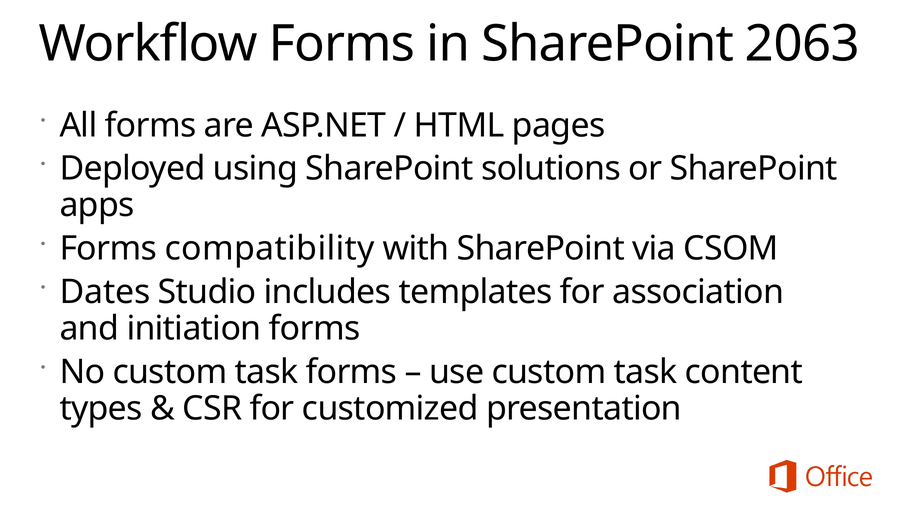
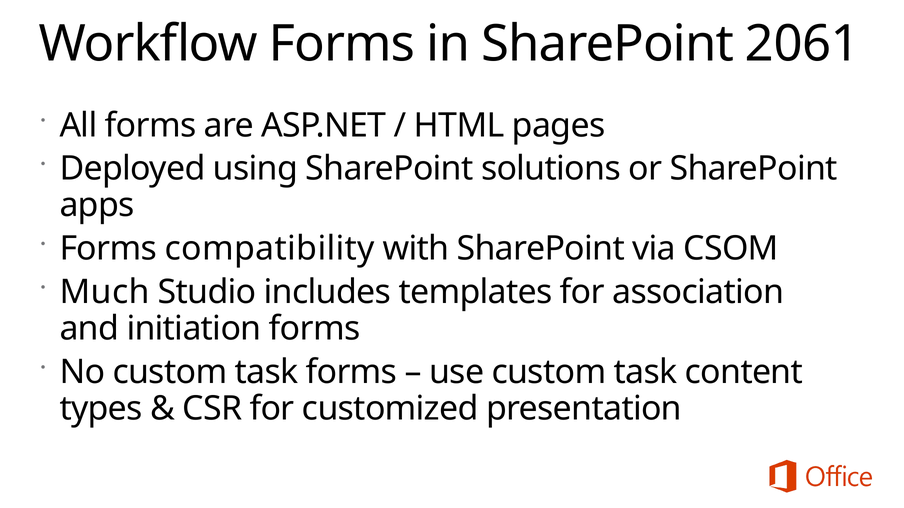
2063: 2063 -> 2061
Dates: Dates -> Much
